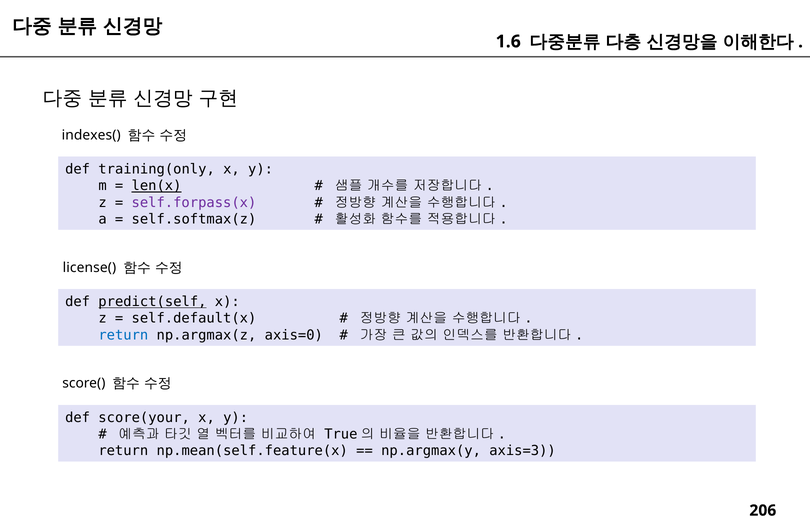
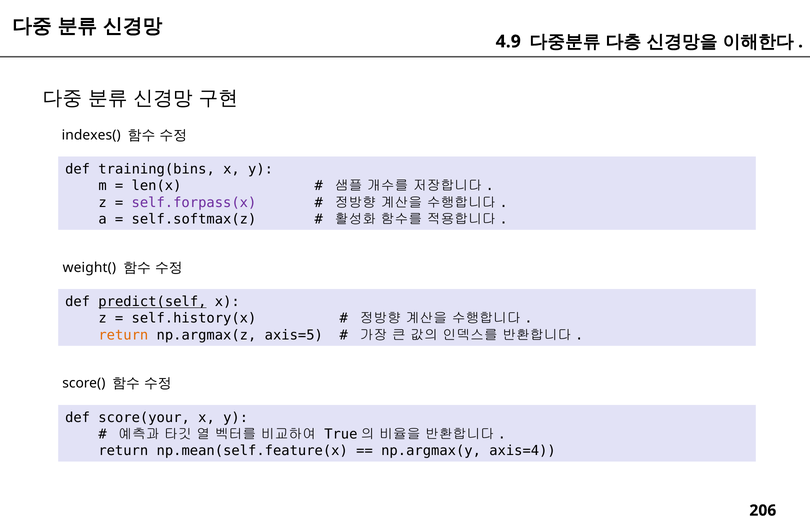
1.6: 1.6 -> 4.9
training(only: training(only -> training(bins
len(x underline: present -> none
license(: license( -> weight(
self.default(x: self.default(x -> self.history(x
return at (123, 335) colour: blue -> orange
axis=0: axis=0 -> axis=5
axis=3: axis=3 -> axis=4
